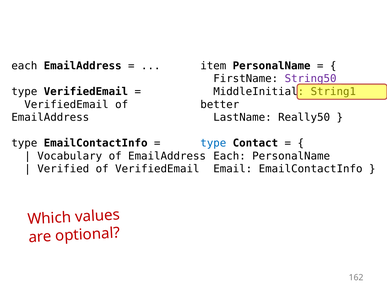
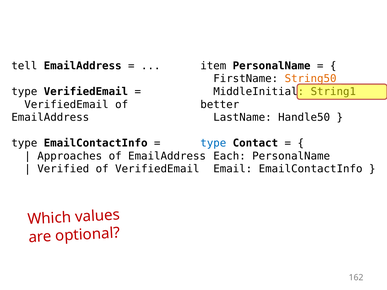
each at (24, 66): each -> tell
String50 colour: purple -> orange
Really50: Really50 -> Handle50
Vocabulary: Vocabulary -> Approaches
